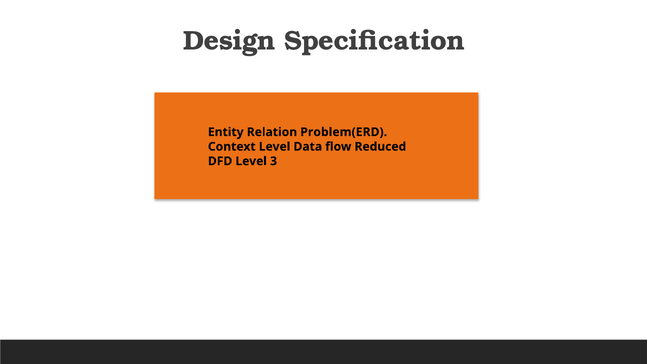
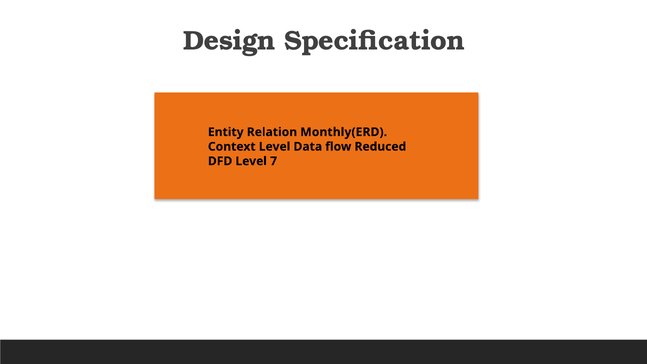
Problem(ERD: Problem(ERD -> Monthly(ERD
3: 3 -> 7
